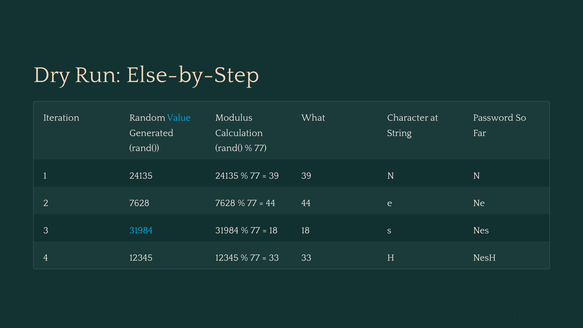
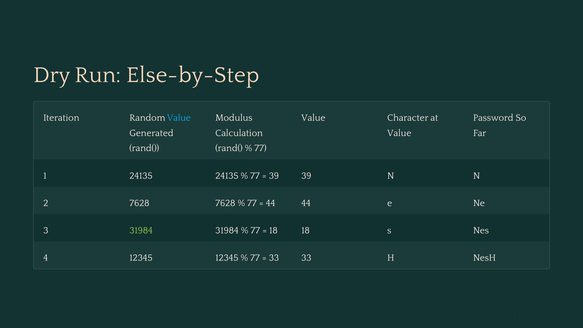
What at (313, 118): What -> Value
String at (399, 133): String -> Value
31984 at (141, 230) colour: light blue -> light green
